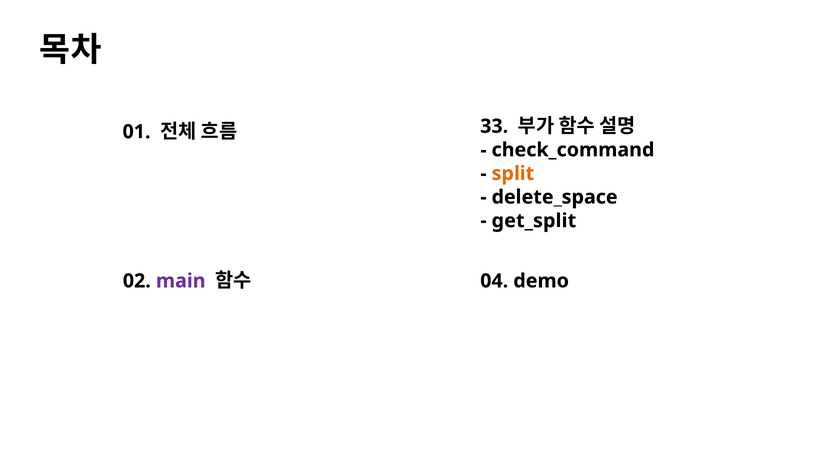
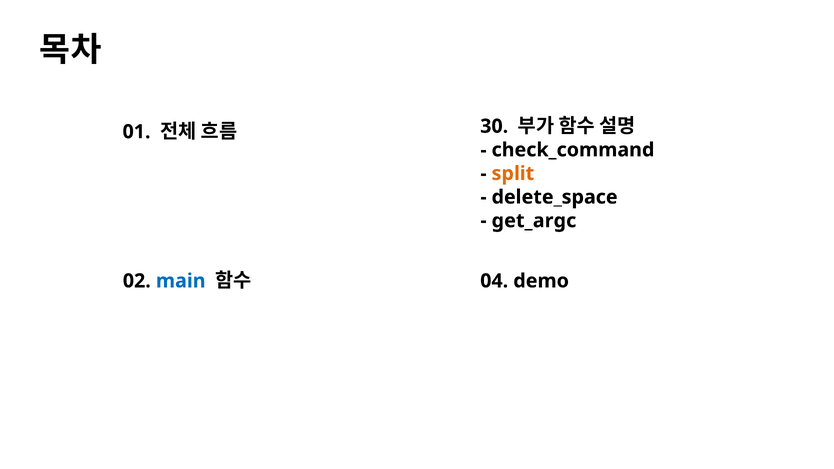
33: 33 -> 30
get_split: get_split -> get_argc
main colour: purple -> blue
